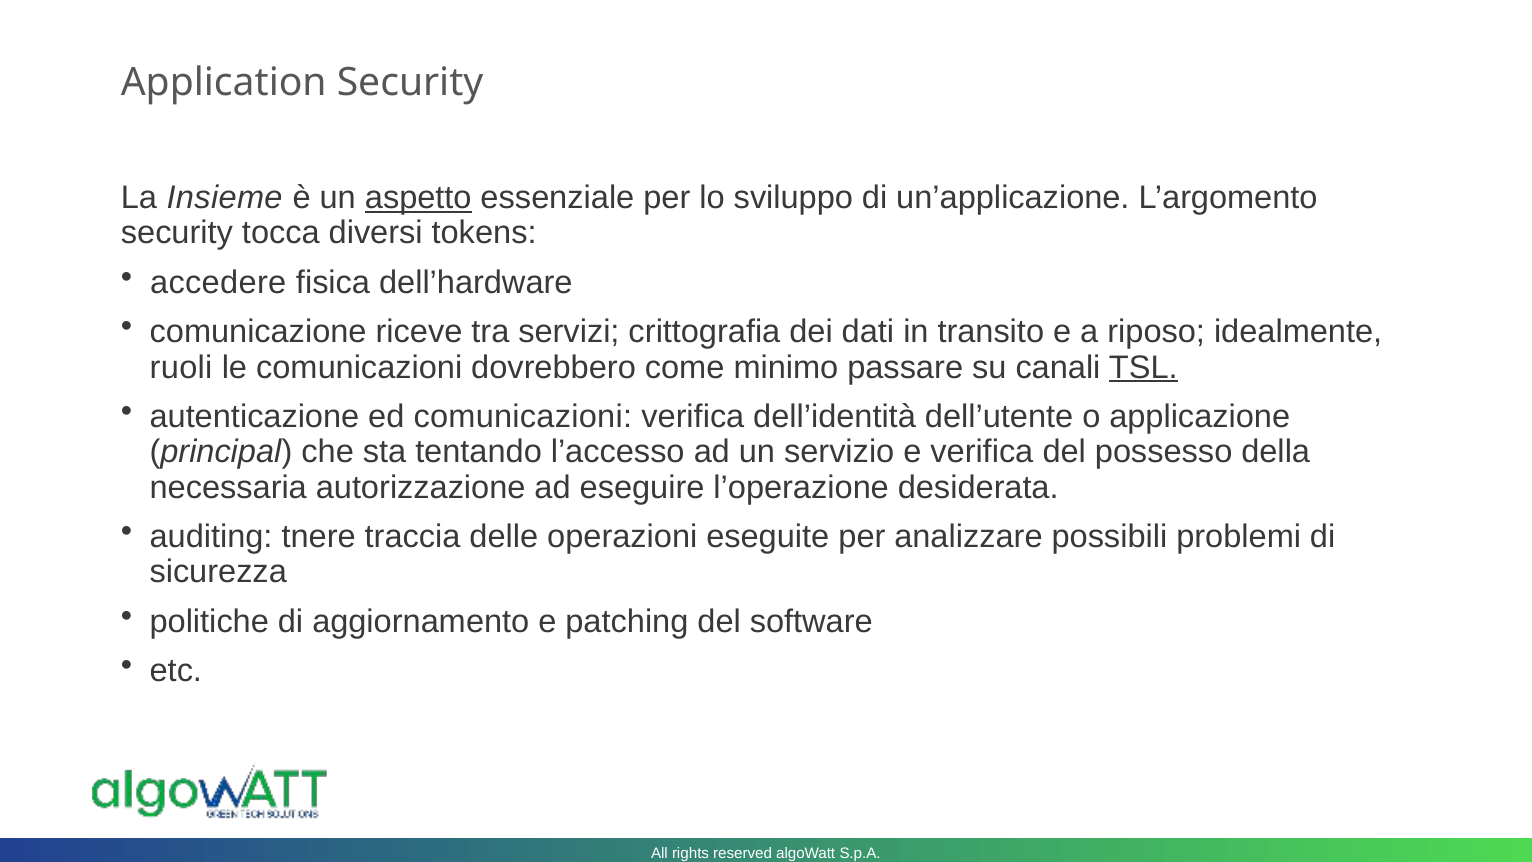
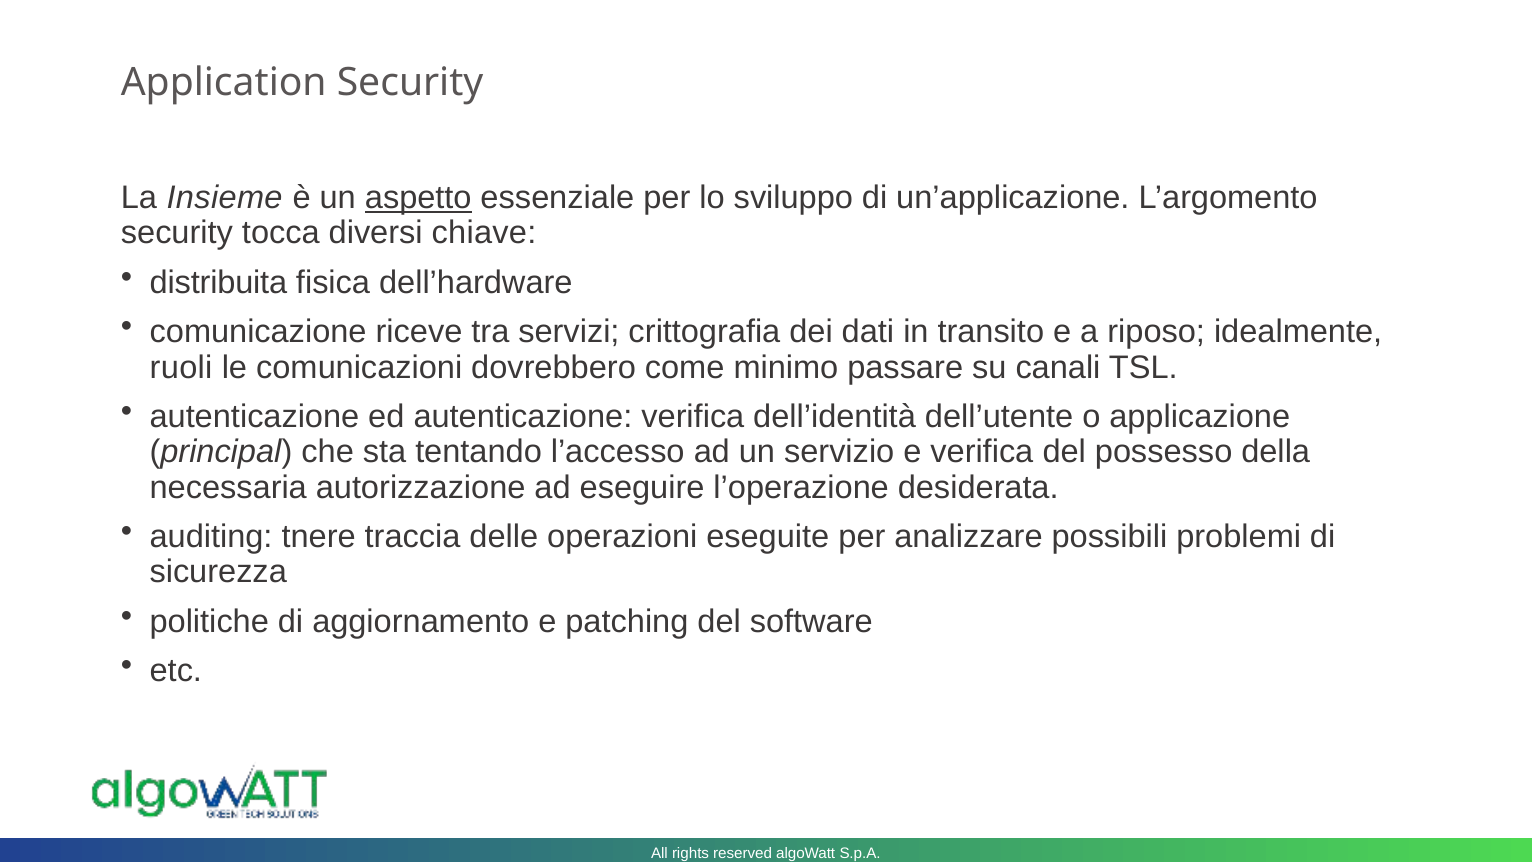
tokens: tokens -> chiave
accedere: accedere -> distribuita
TSL underline: present -> none
ed comunicazioni: comunicazioni -> autenticazione
